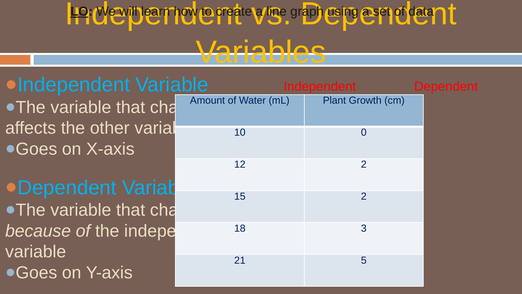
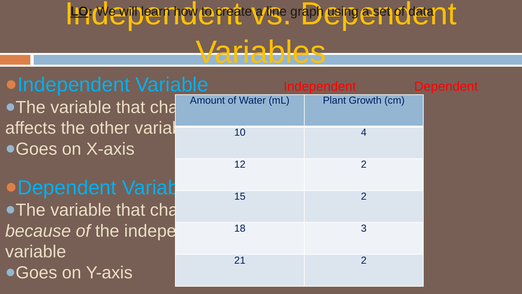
0: 0 -> 4
21 5: 5 -> 2
